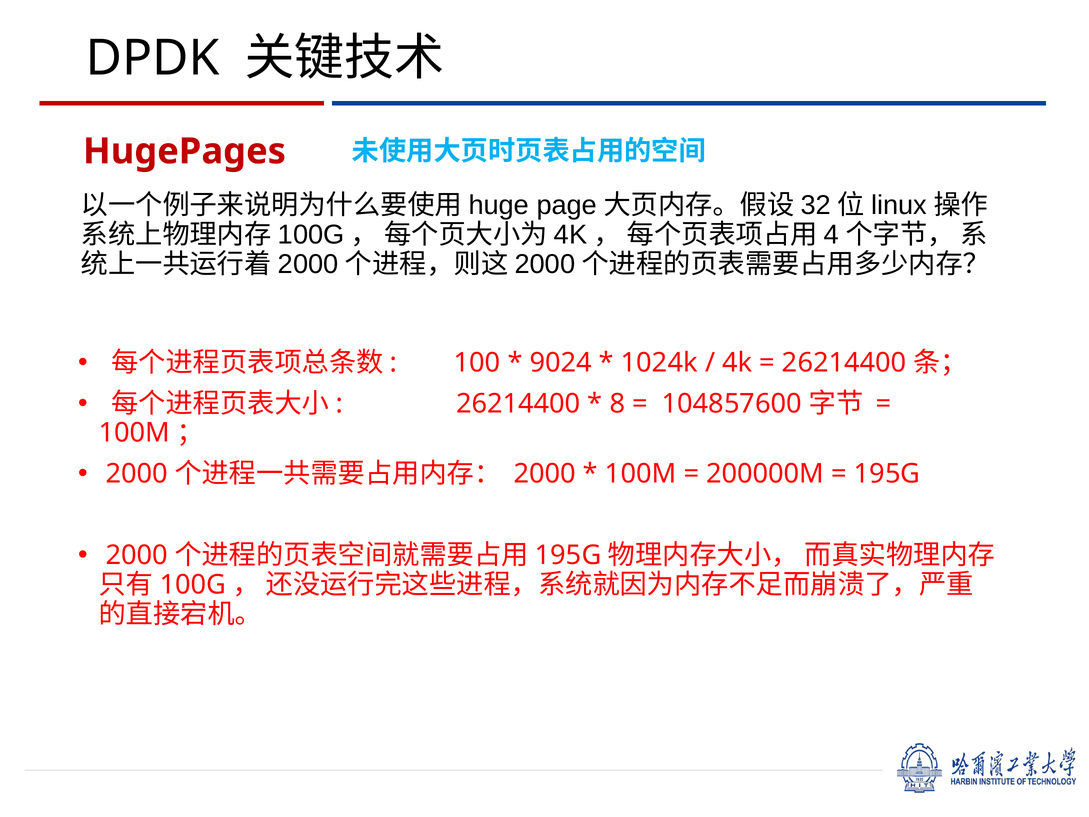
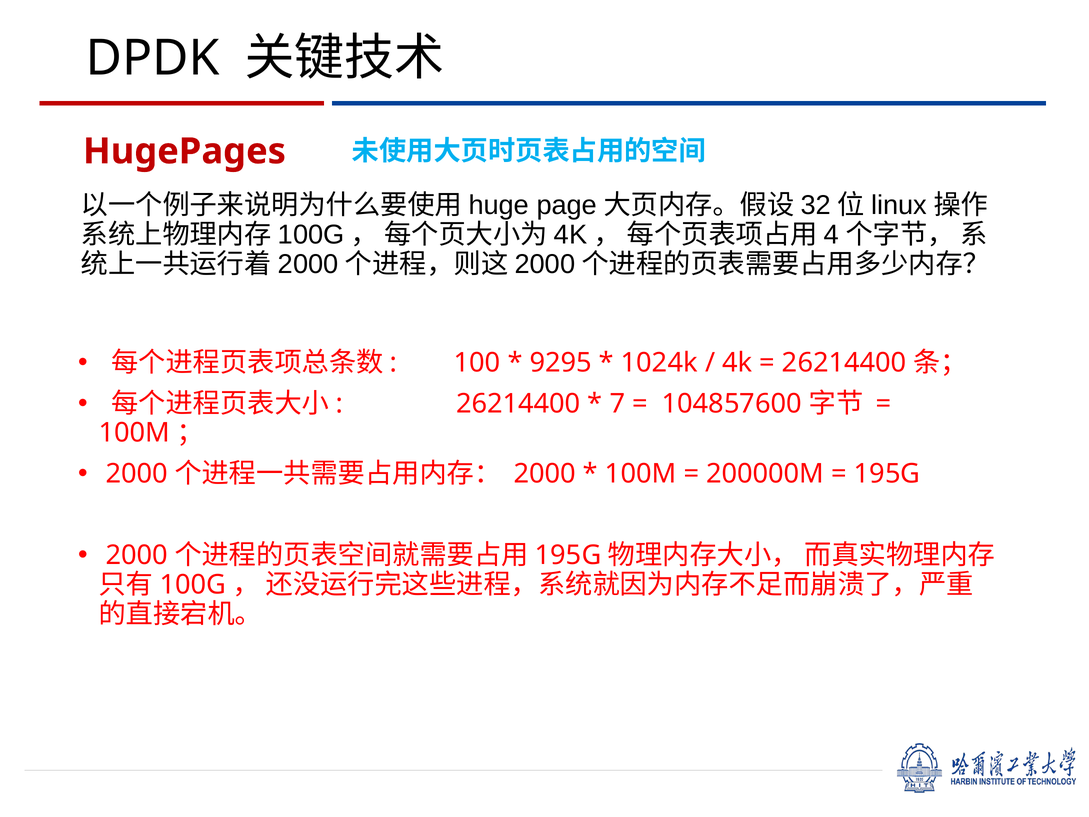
9024: 9024 -> 9295
8: 8 -> 7
